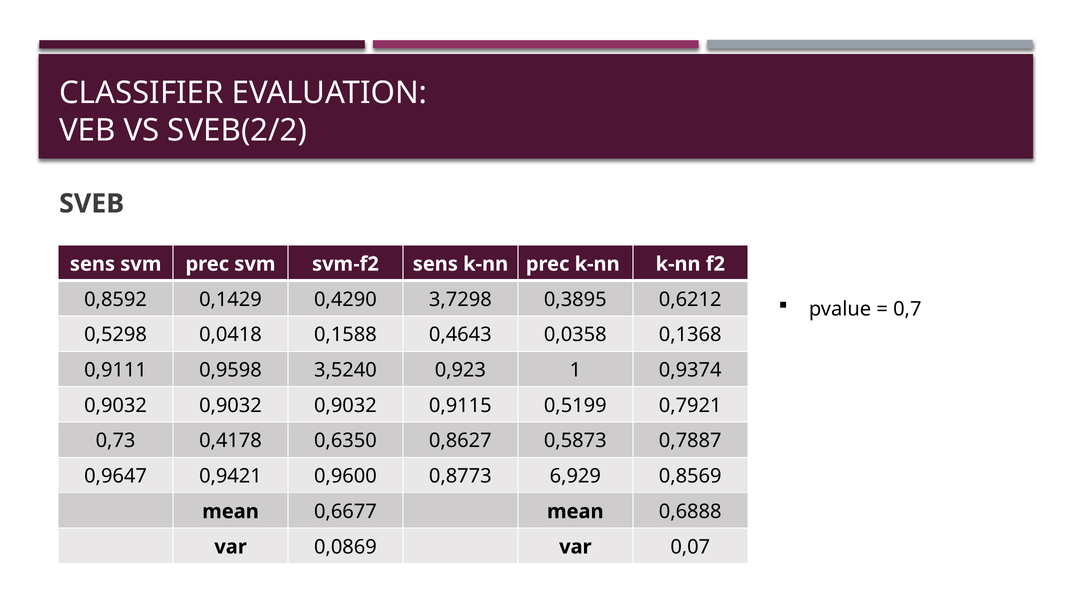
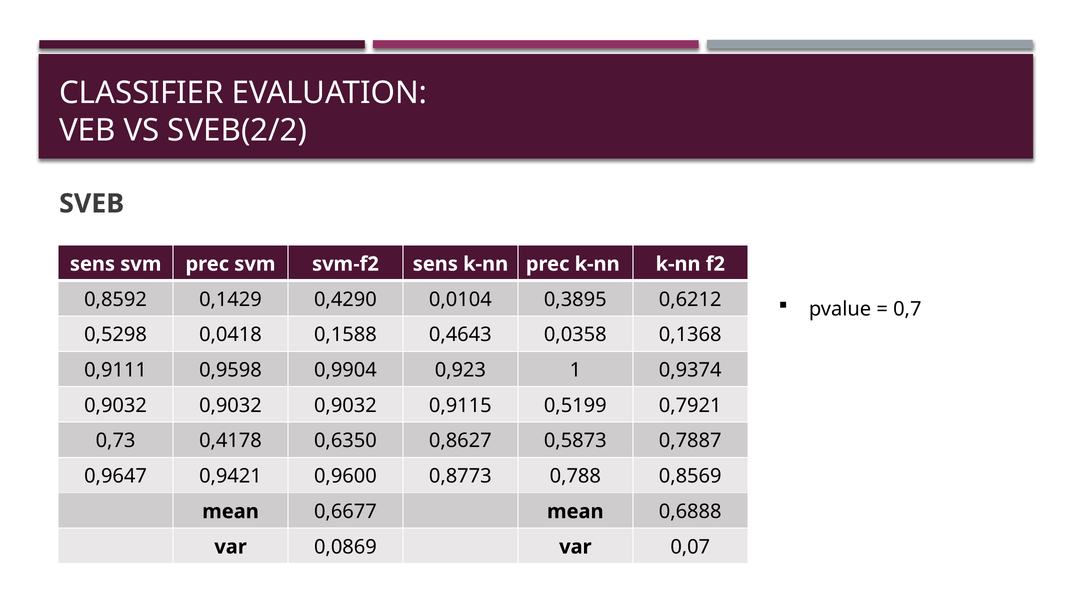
3,7298: 3,7298 -> 0,0104
3,5240: 3,5240 -> 0,9904
6,929: 6,929 -> 0,788
